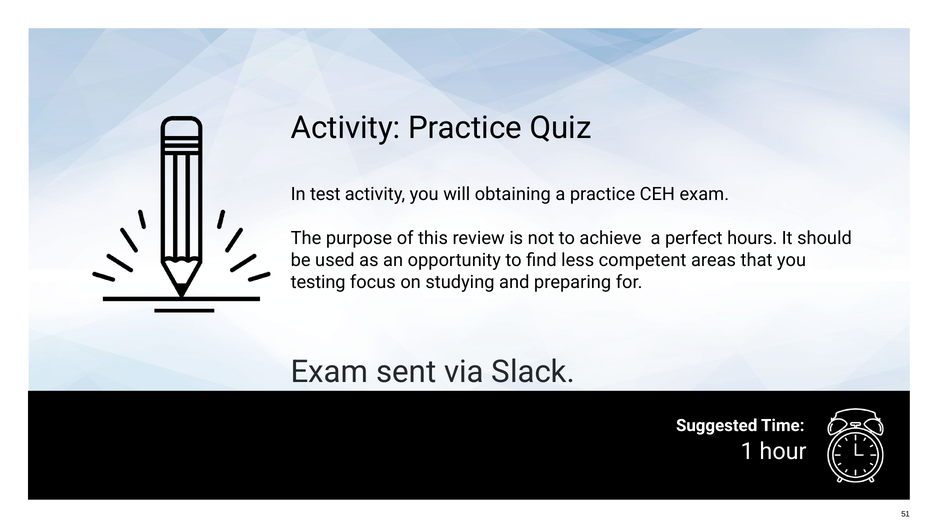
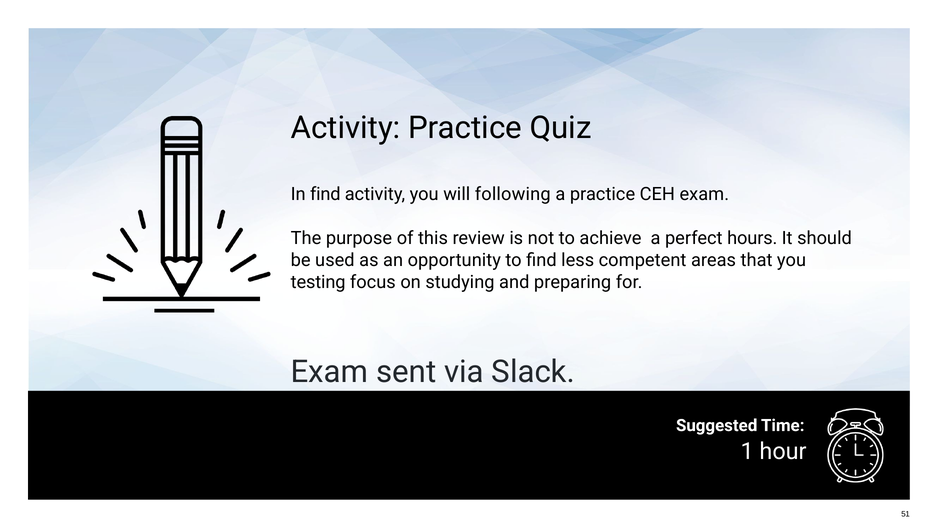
In test: test -> find
obtaining: obtaining -> following
